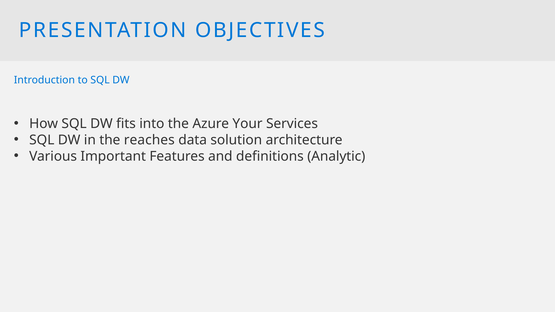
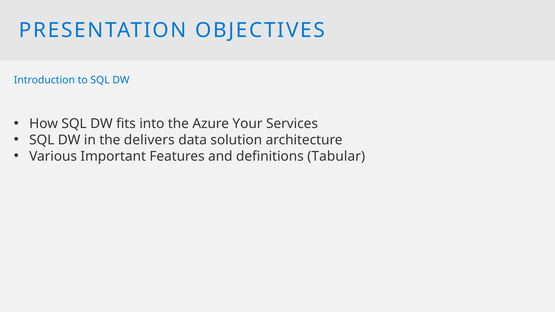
reaches: reaches -> delivers
Analytic: Analytic -> Tabular
